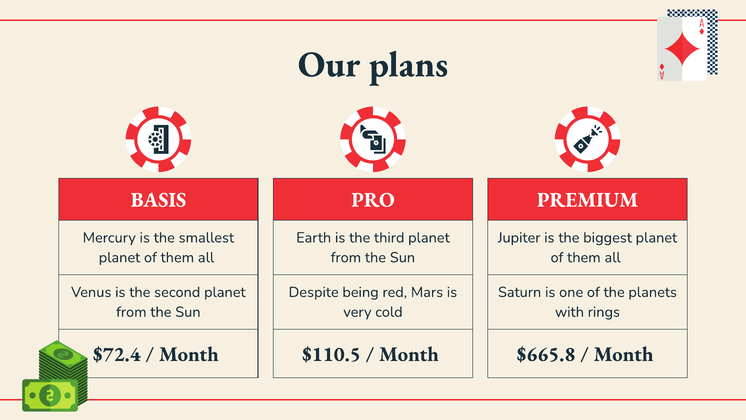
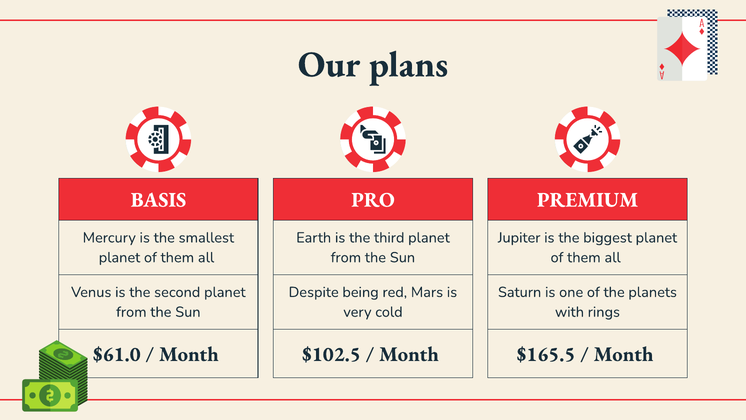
$72.4: $72.4 -> $61.0
$110.5: $110.5 -> $102.5
$665.8: $665.8 -> $165.5
